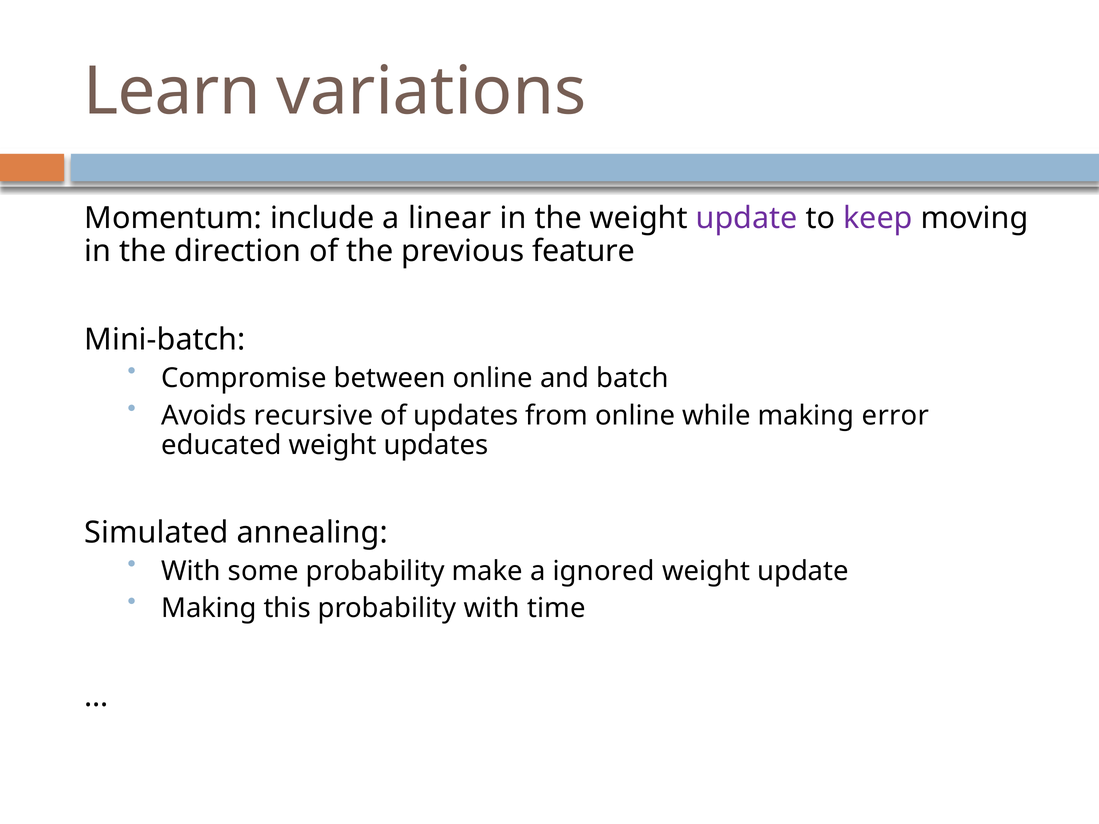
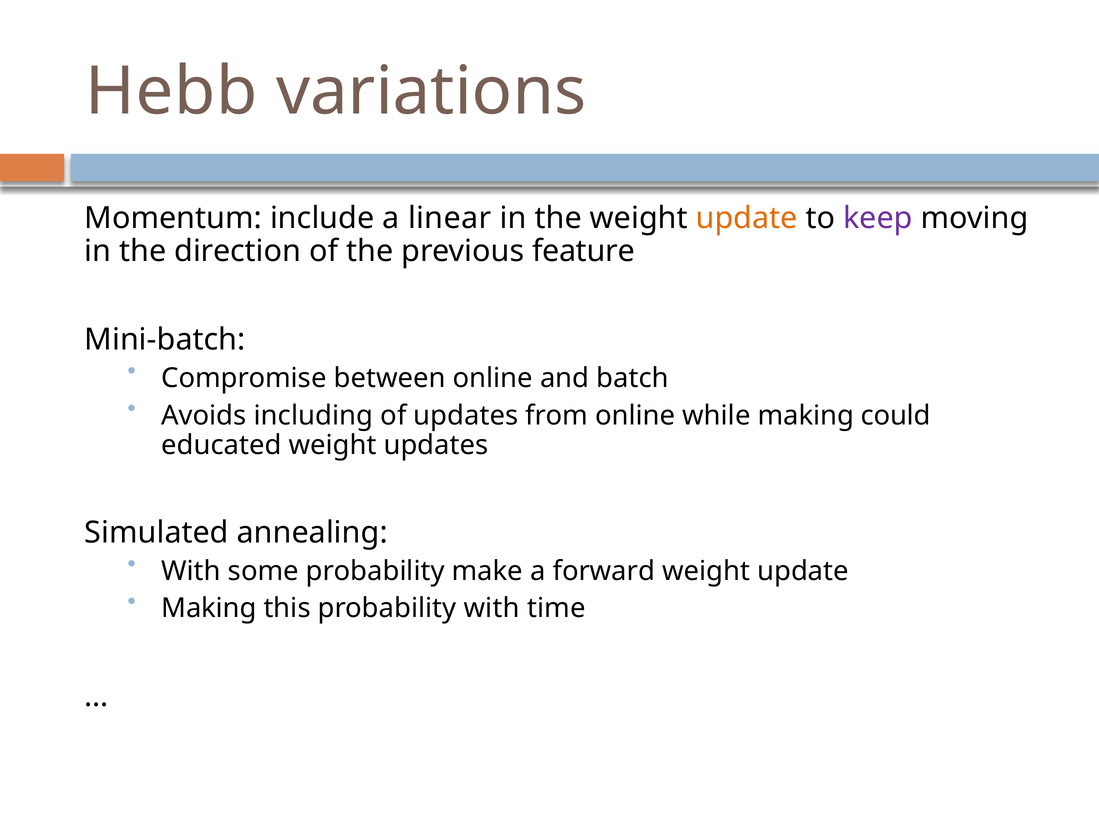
Learn: Learn -> Hebb
update at (747, 218) colour: purple -> orange
recursive: recursive -> including
error: error -> could
ignored: ignored -> forward
